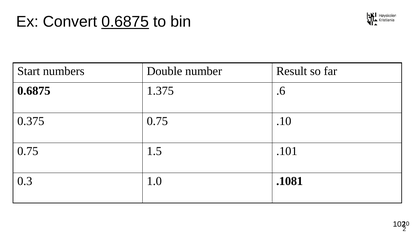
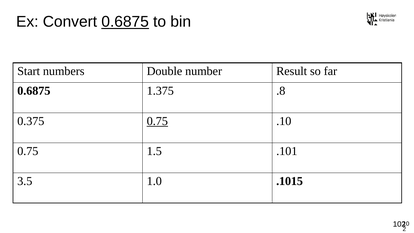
.6: .6 -> .8
0.75 at (157, 121) underline: none -> present
0.3: 0.3 -> 3.5
.1081: .1081 -> .1015
